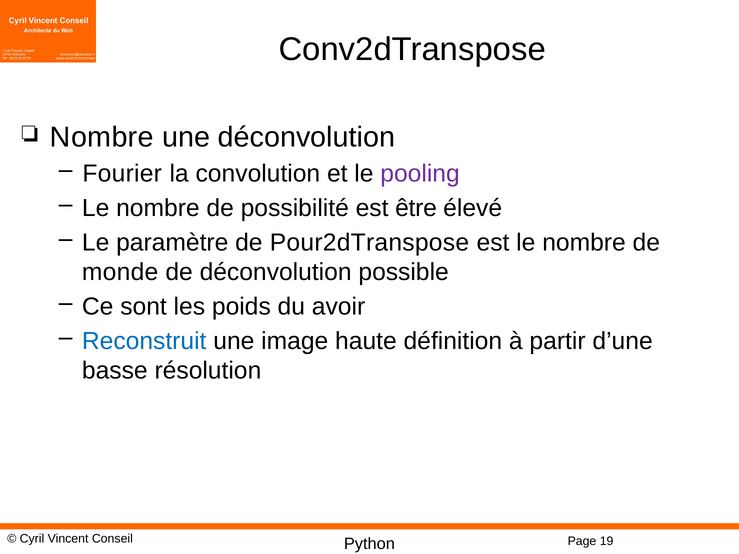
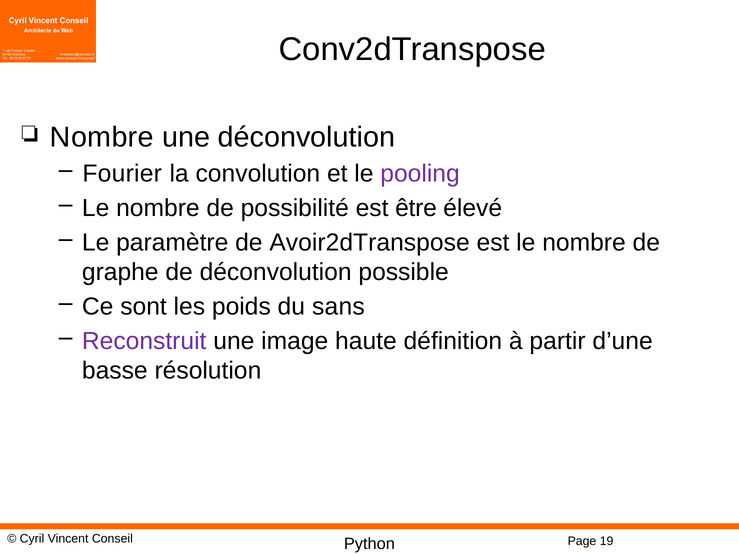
Pour2dTranspose: Pour2dTranspose -> Avoir2dTranspose
monde: monde -> graphe
avoir: avoir -> sans
Reconstruit colour: blue -> purple
